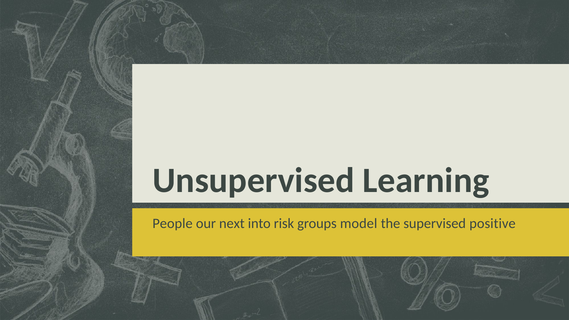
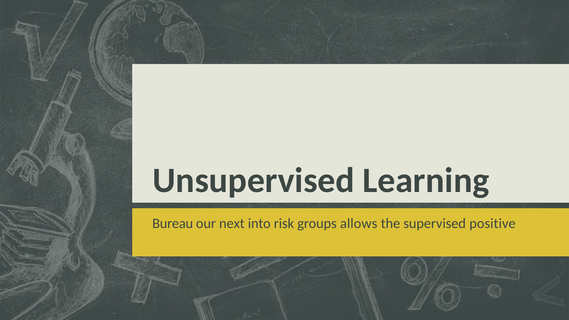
People: People -> Bureau
model: model -> allows
